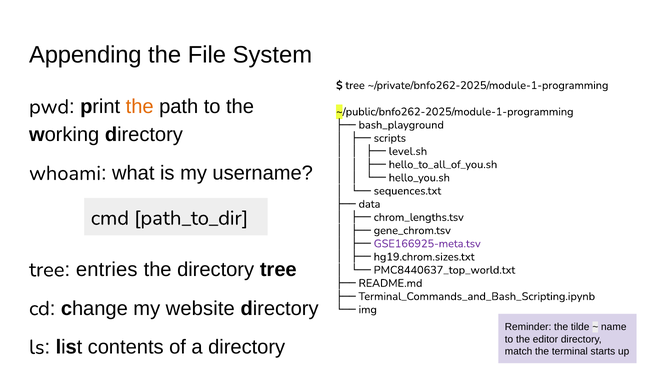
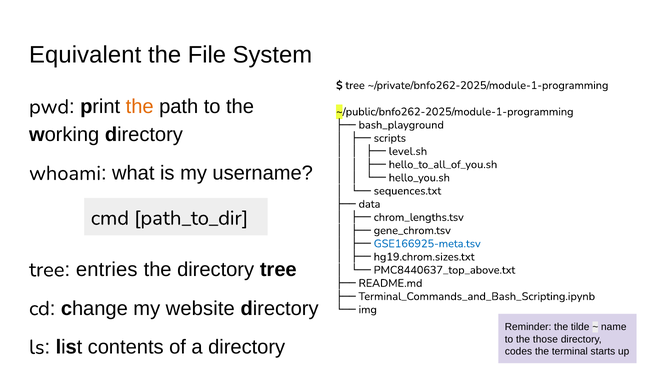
Appending: Appending -> Equivalent
GSE166925-meta.tsv colour: purple -> blue
PMC8440637_top_world.txt: PMC8440637_top_world.txt -> PMC8440637_top_above.txt
editor: editor -> those
match: match -> codes
